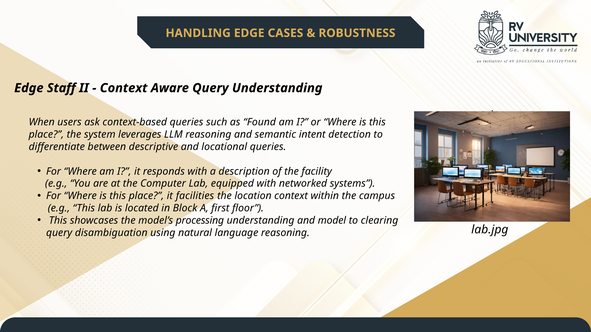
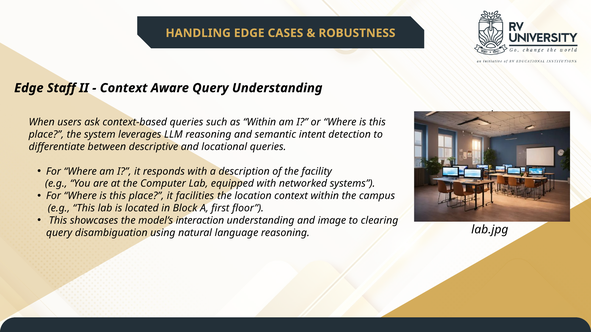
as Found: Found -> Within
processing: processing -> interaction
model: model -> image
